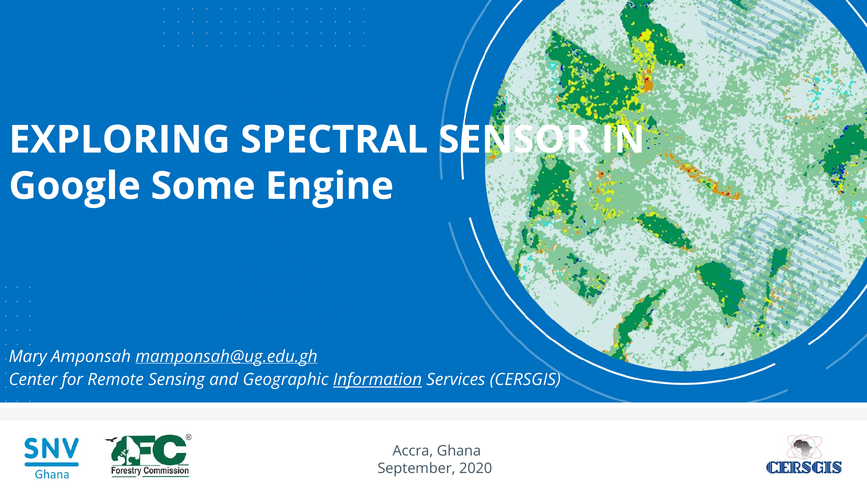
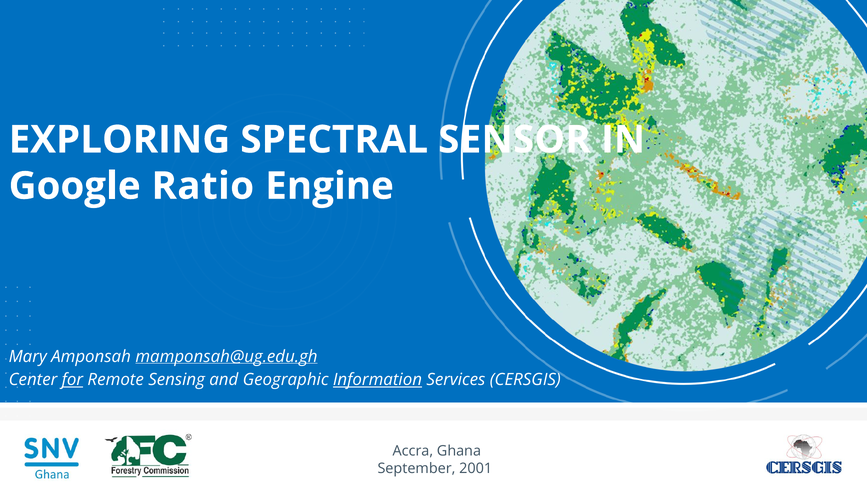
Some: Some -> Ratio
for underline: none -> present
2020: 2020 -> 2001
